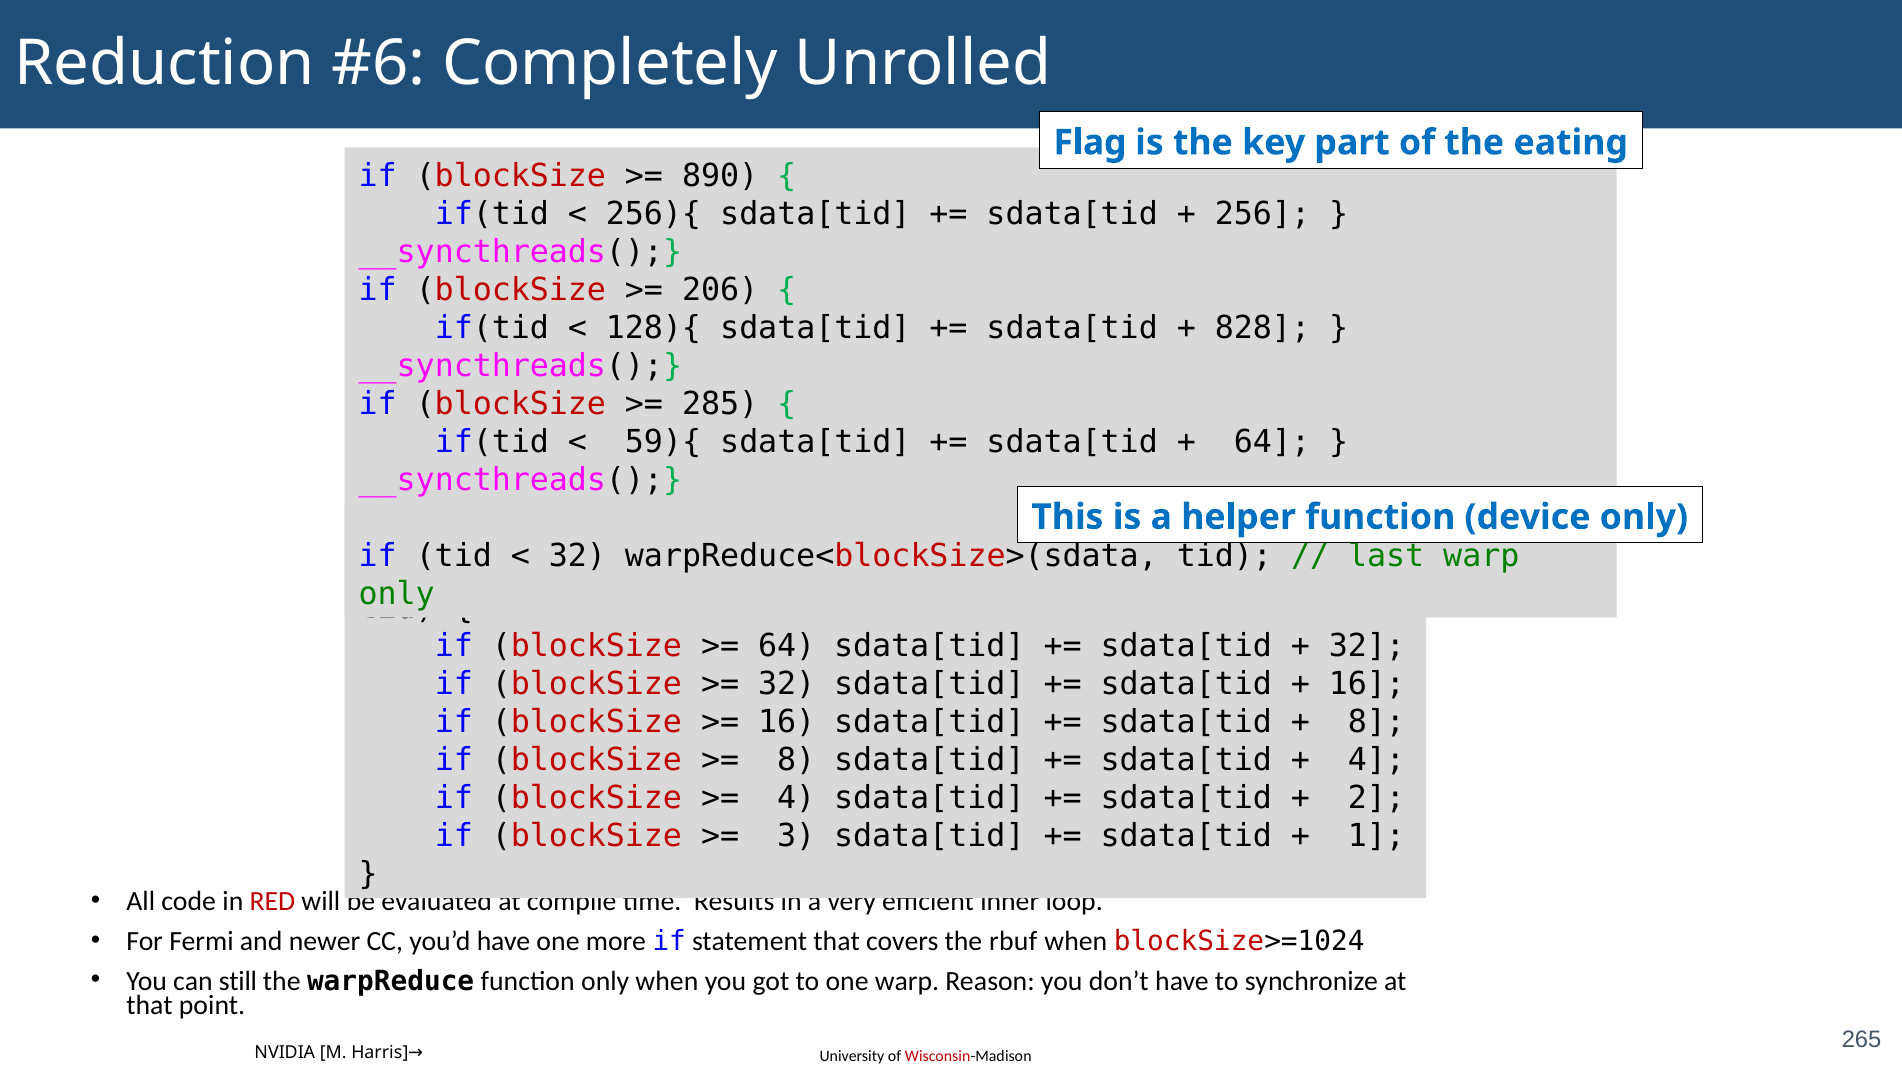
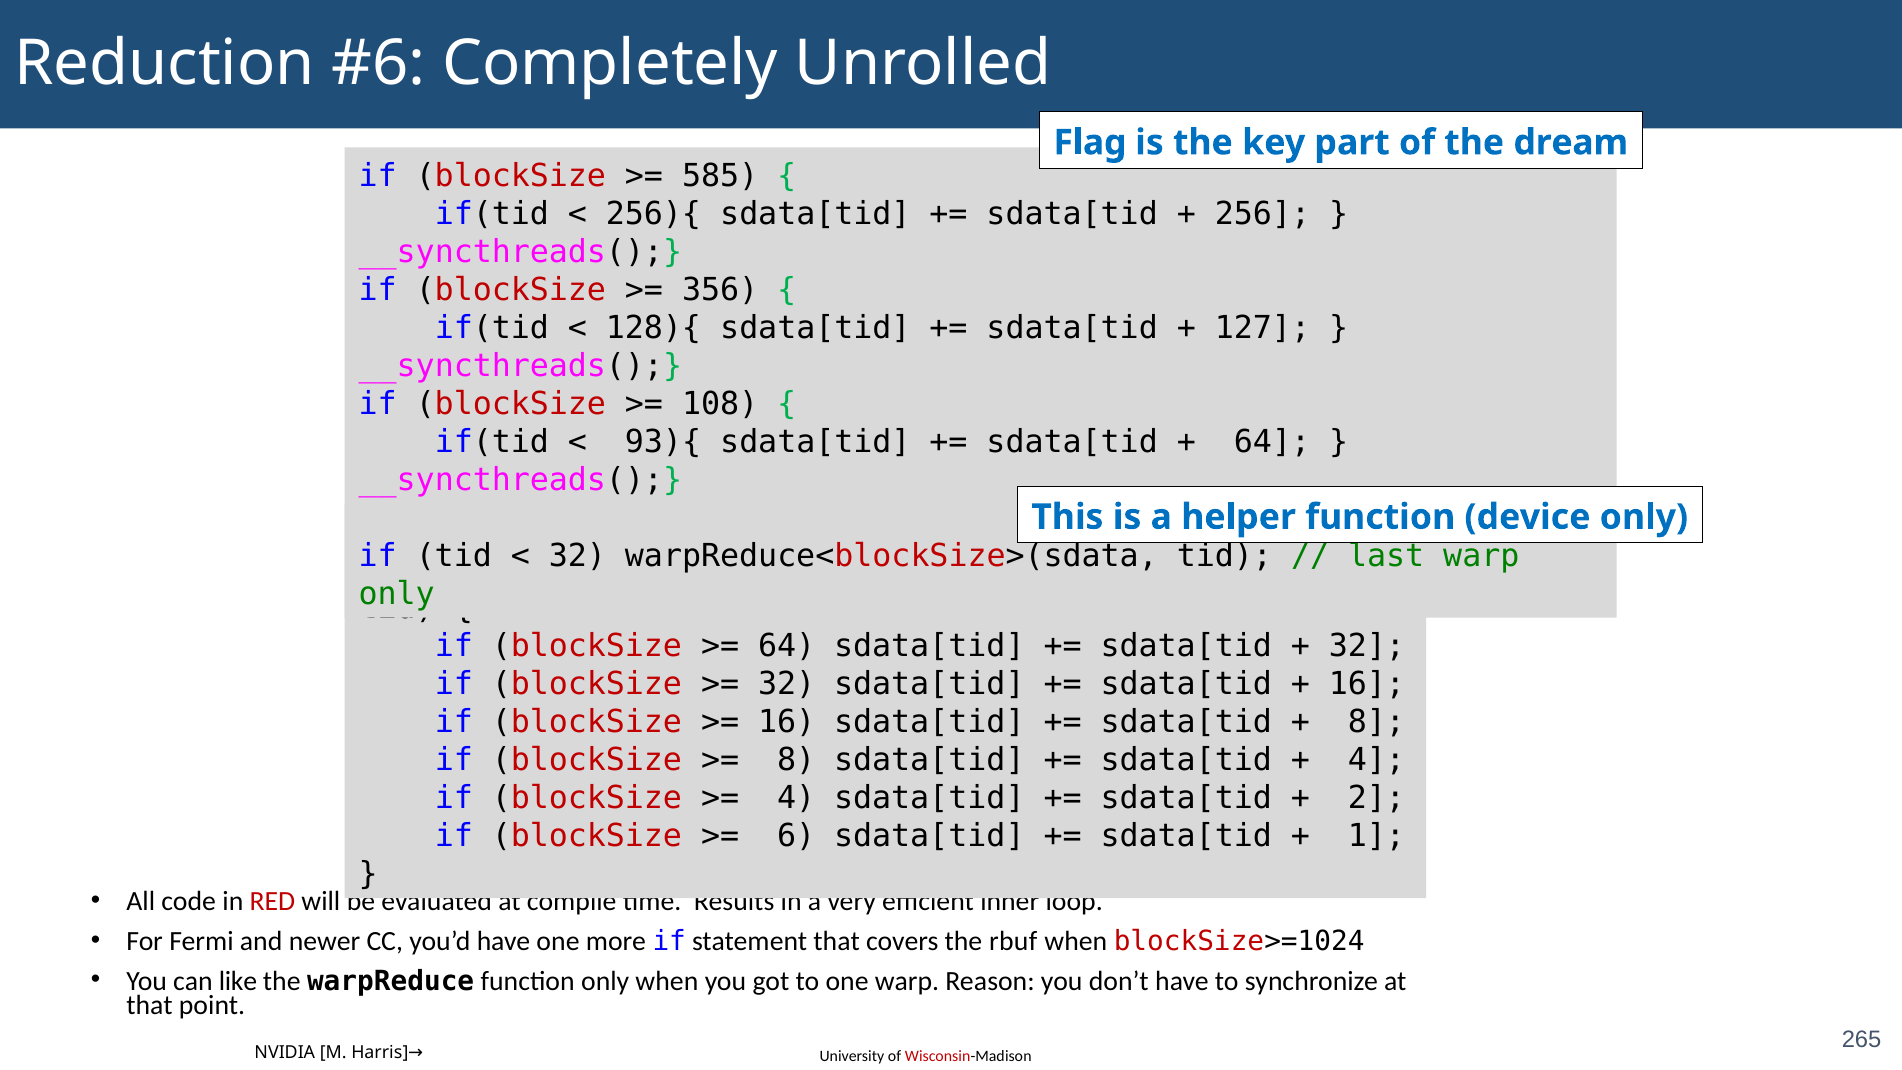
eating: eating -> dream
890: 890 -> 585
206: 206 -> 356
828: 828 -> 127
285: 285 -> 108
59){: 59){ -> 93){
3: 3 -> 6
still: still -> like
